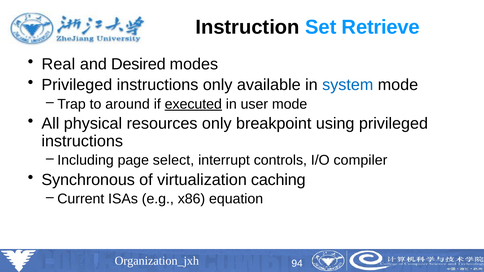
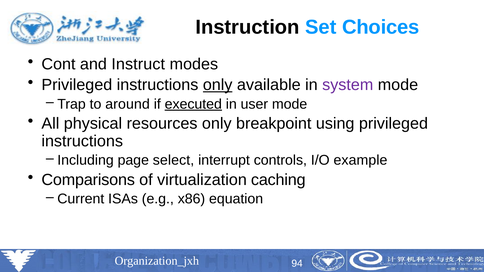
Retrieve: Retrieve -> Choices
Real: Real -> Cont
Desired: Desired -> Instruct
only at (218, 85) underline: none -> present
system colour: blue -> purple
compiler: compiler -> example
Synchronous: Synchronous -> Comparisons
